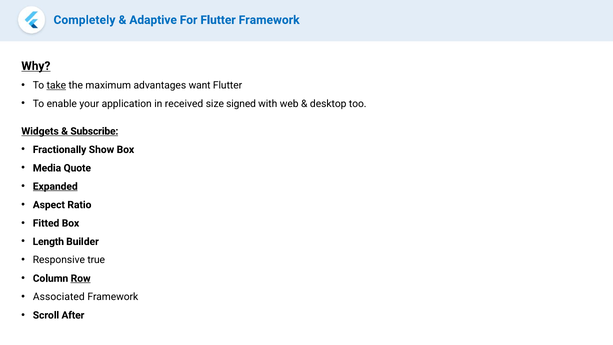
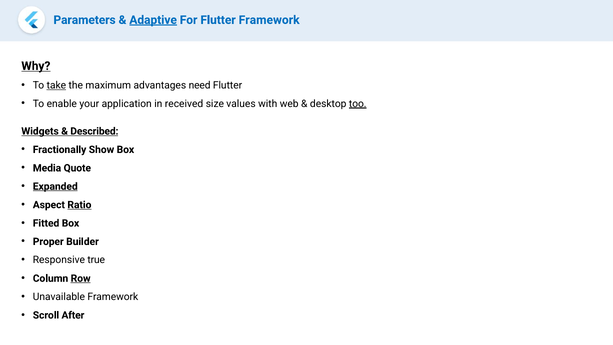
Completely: Completely -> Parameters
Adaptive underline: none -> present
want: want -> need
signed: signed -> values
too underline: none -> present
Subscribe: Subscribe -> Described
Ratio underline: none -> present
Length: Length -> Proper
Associated: Associated -> Unavailable
